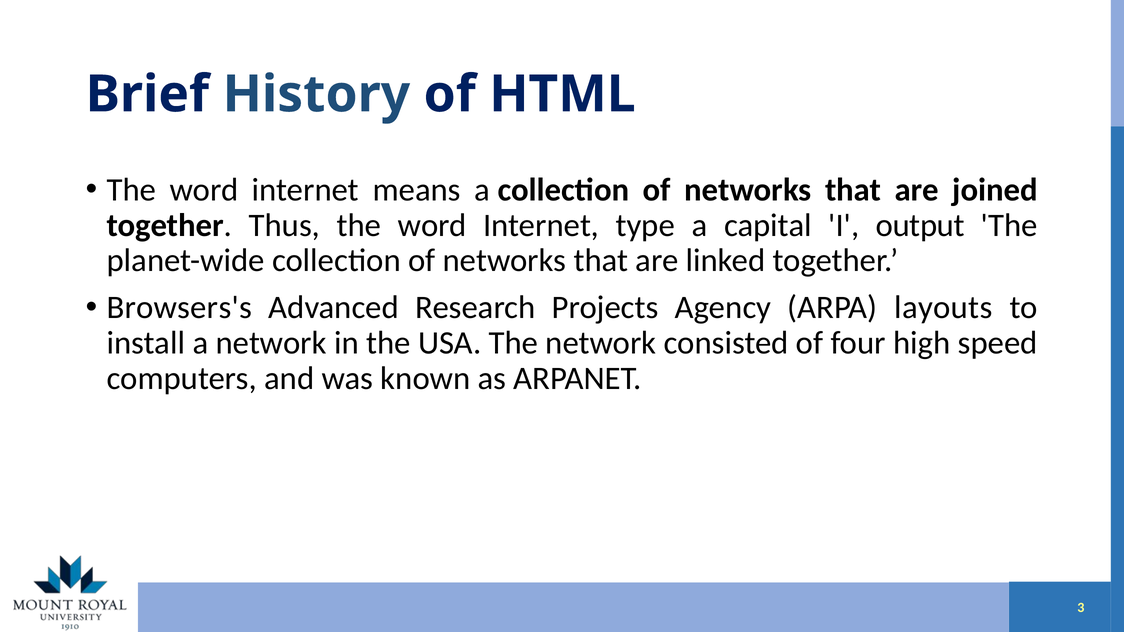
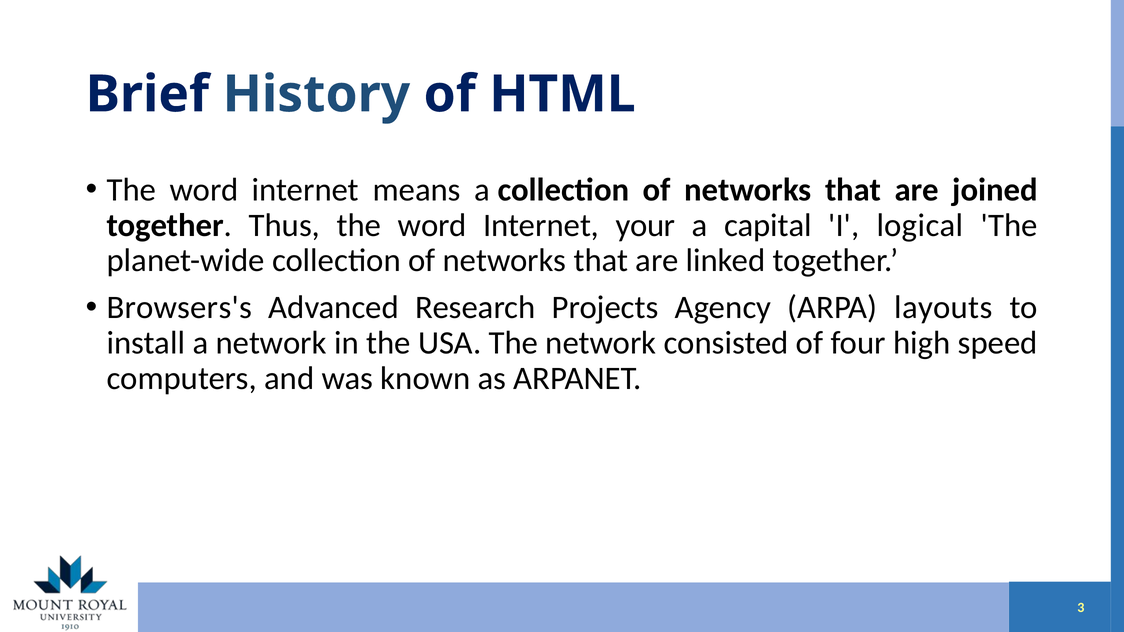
type: type -> your
output: output -> logical
